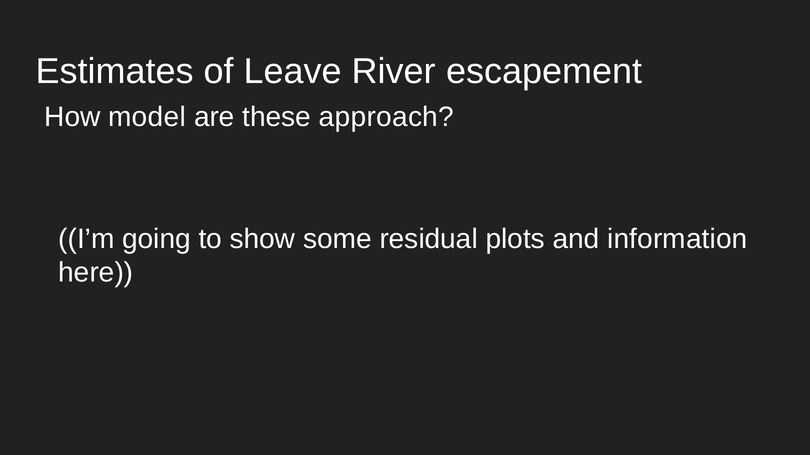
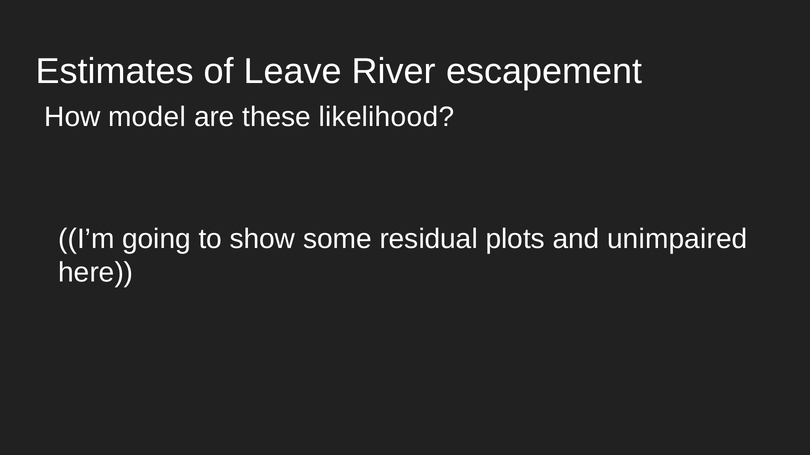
approach: approach -> likelihood
information: information -> unimpaired
